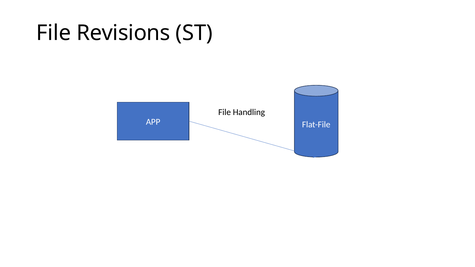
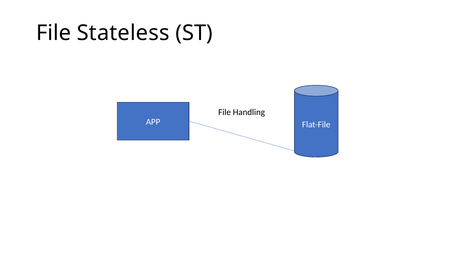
Revisions: Revisions -> Stateless
